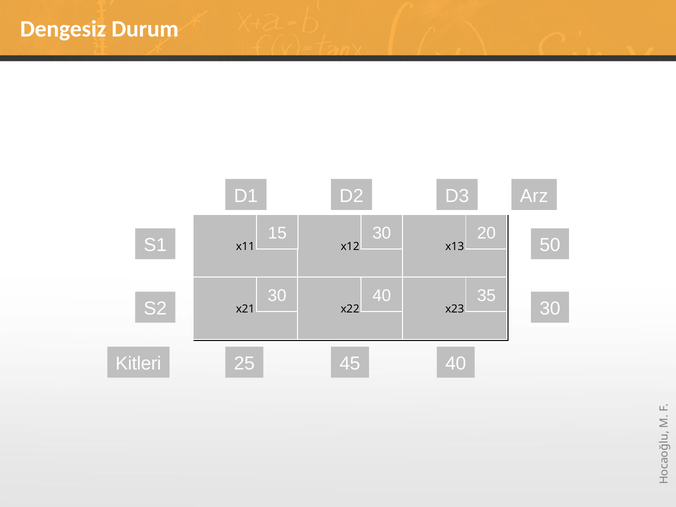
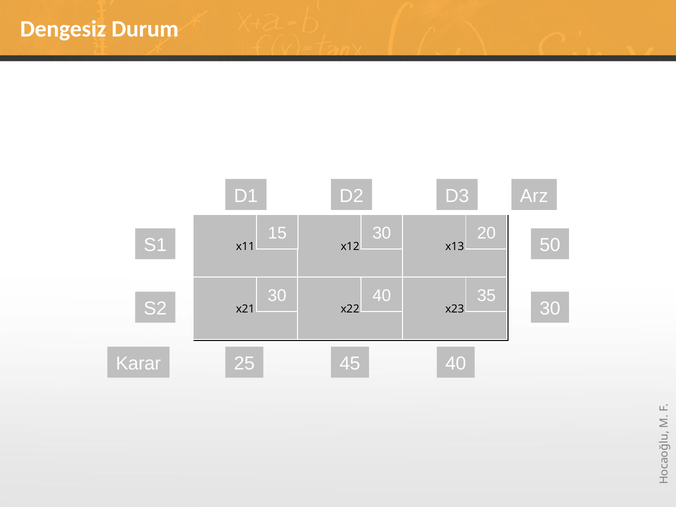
Kitleri: Kitleri -> Karar
